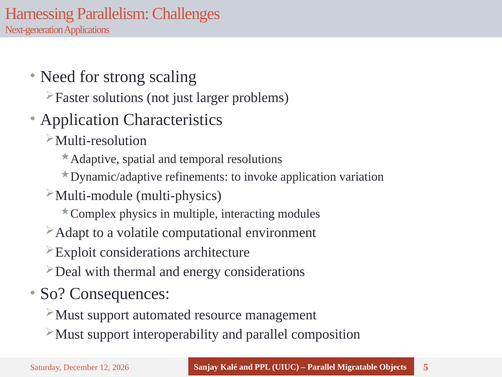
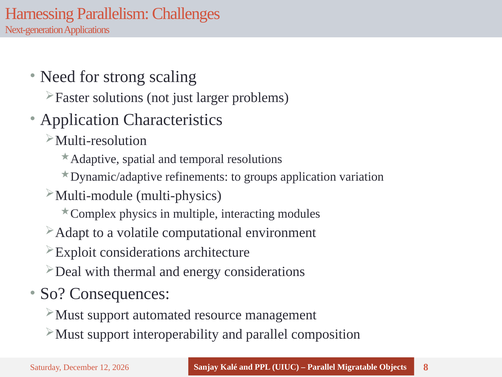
invoke: invoke -> groups
5: 5 -> 8
